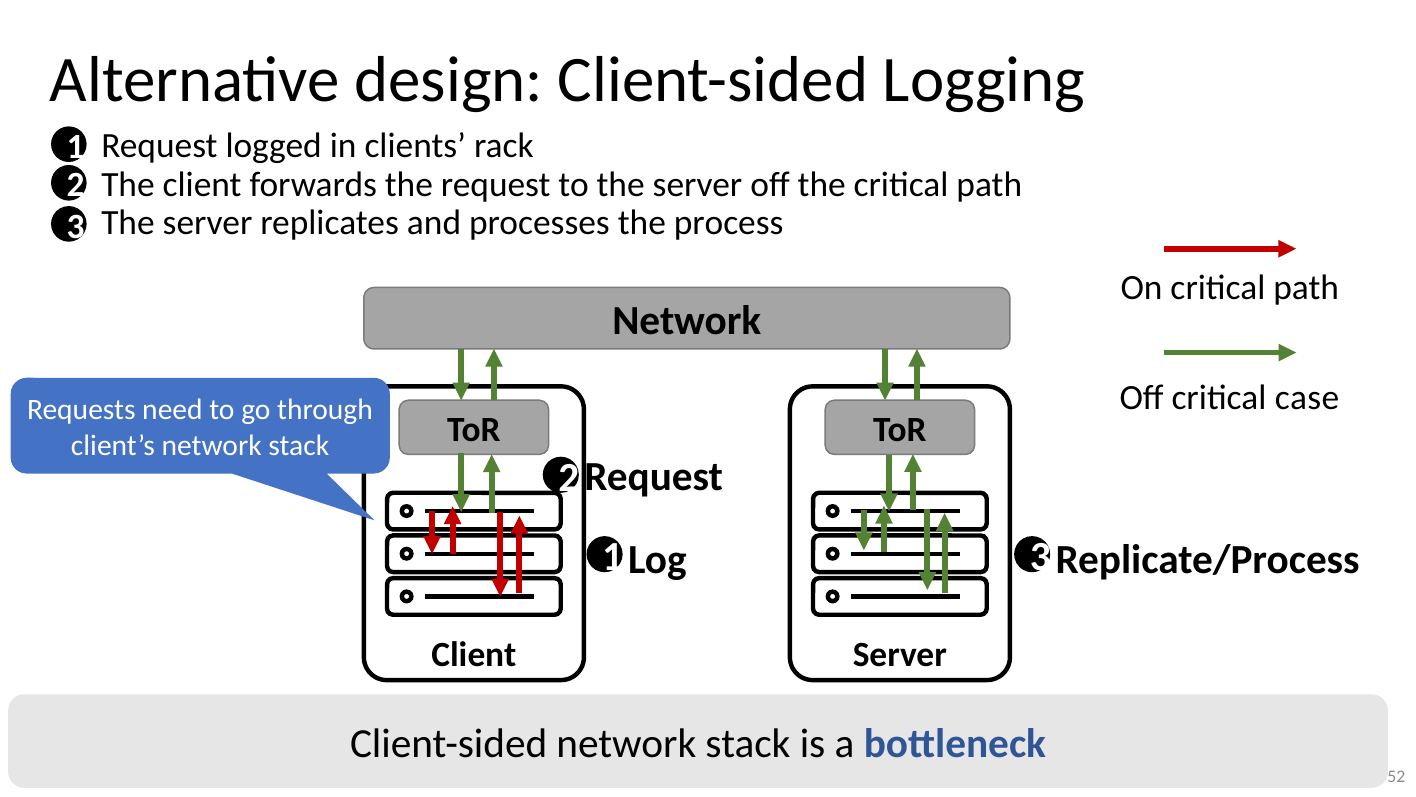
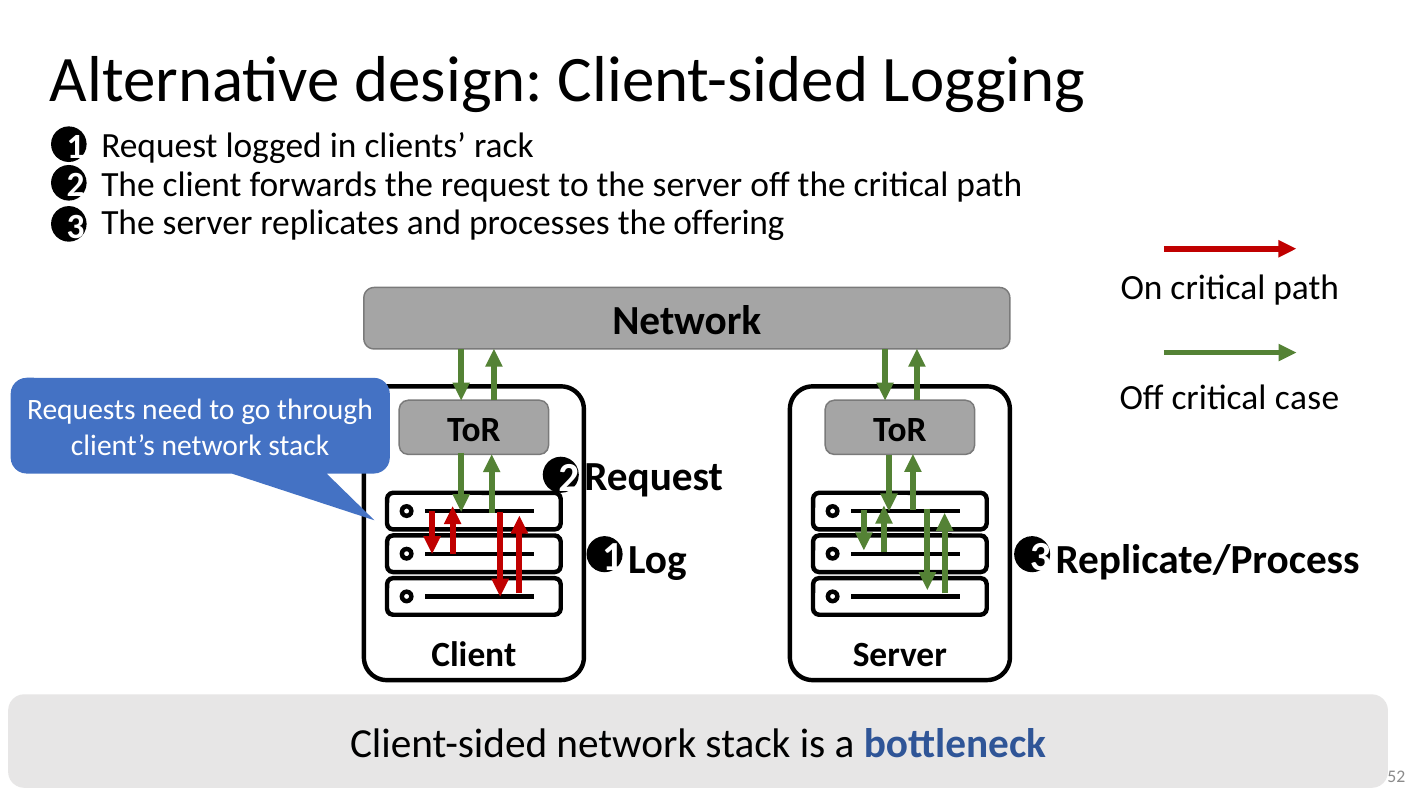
process: process -> offering
